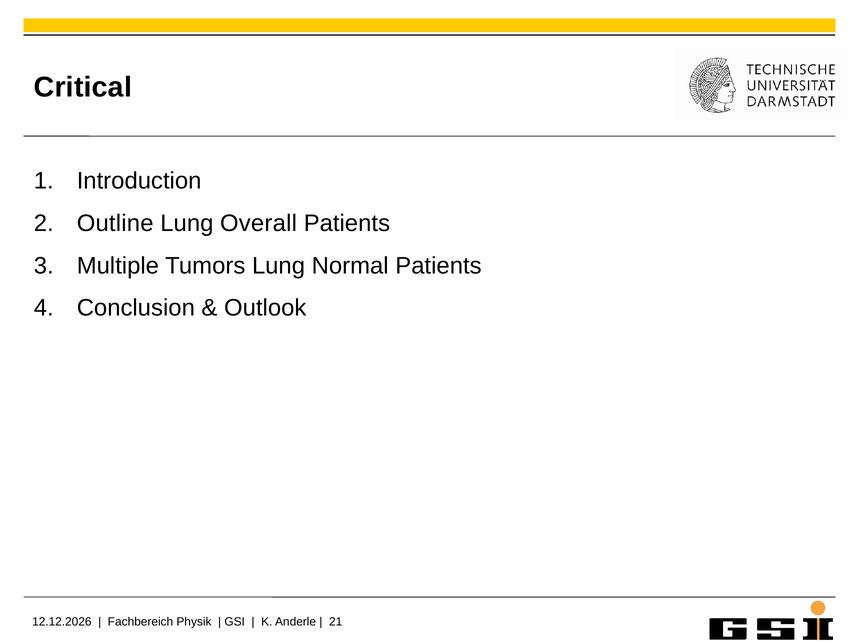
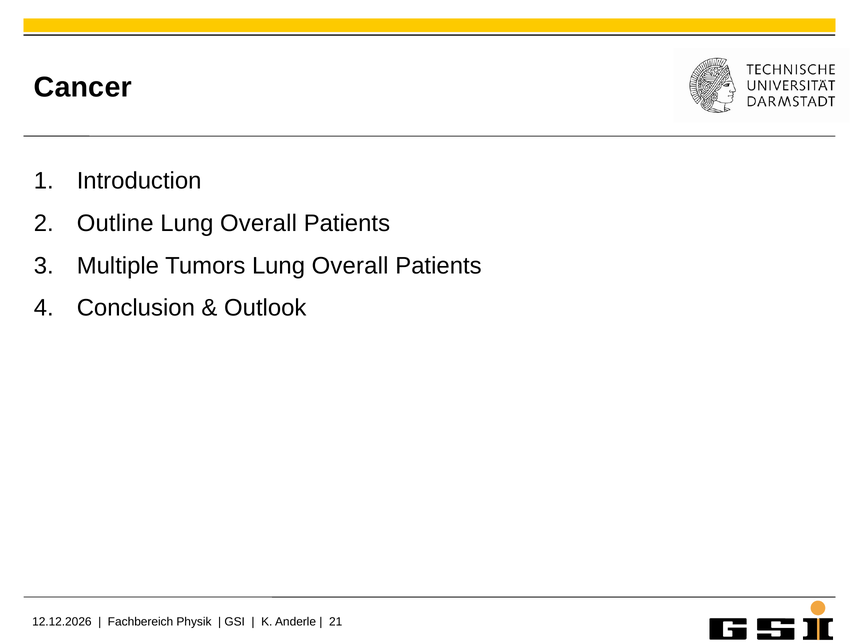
Critical: Critical -> Cancer
Tumors Lung Normal: Normal -> Overall
